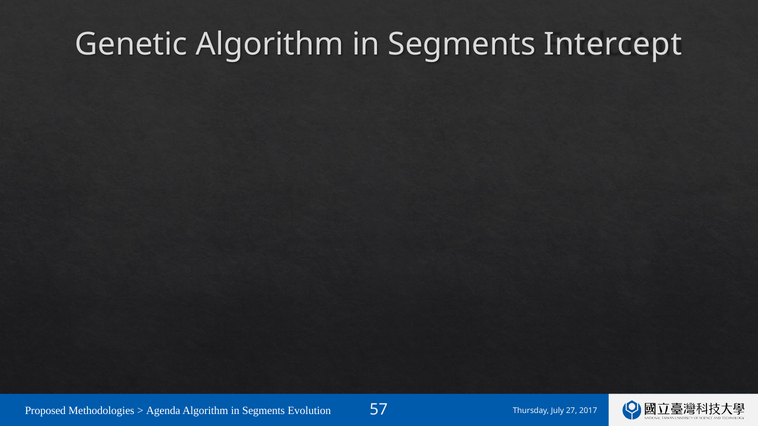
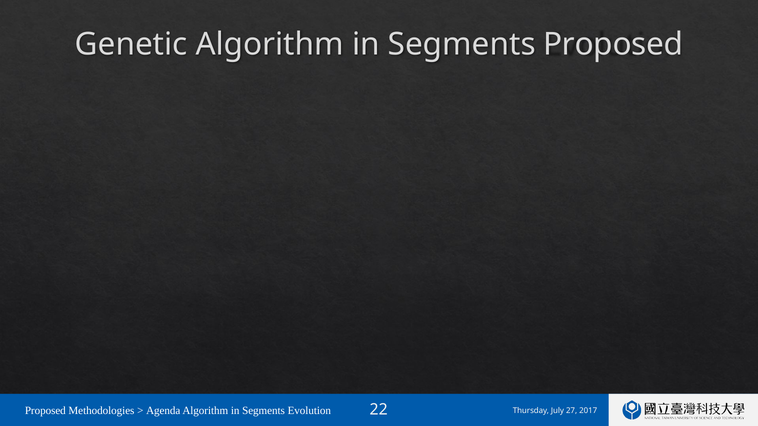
Segments Intercept: Intercept -> Proposed
57: 57 -> 22
